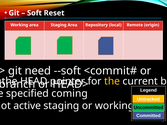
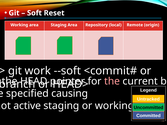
need: need -> work
the at (112, 81) colour: yellow -> pink
coming: coming -> causing
